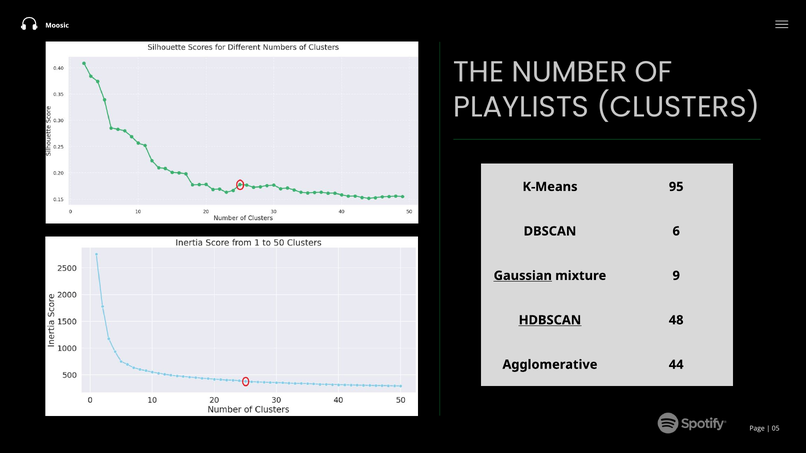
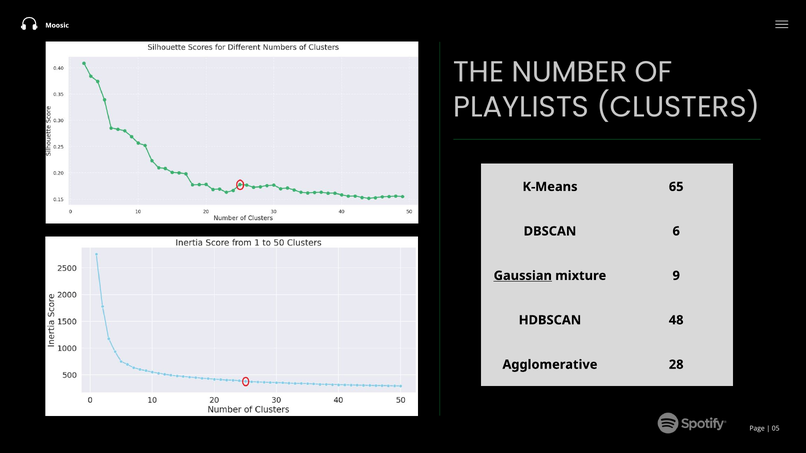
95: 95 -> 65
HDBSCAN underline: present -> none
44: 44 -> 28
